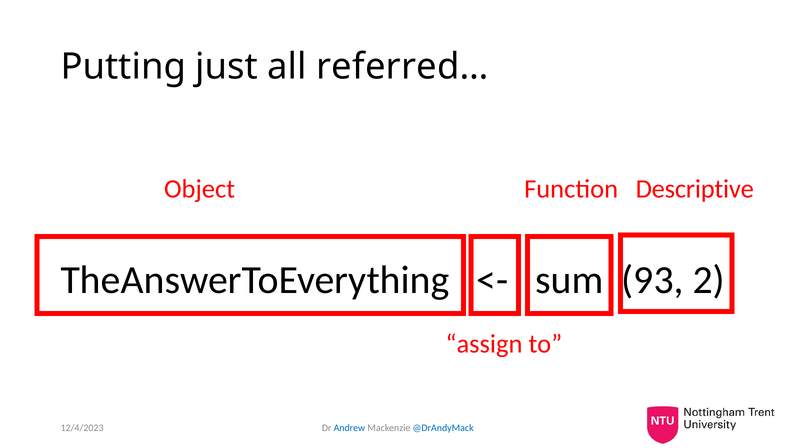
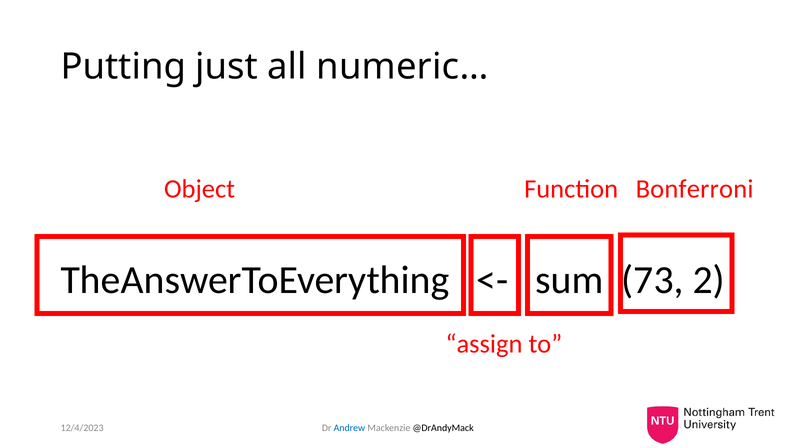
referred…: referred… -> numeric…
Descriptive: Descriptive -> Bonferroni
93: 93 -> 73
@DrAndyMack colour: blue -> black
